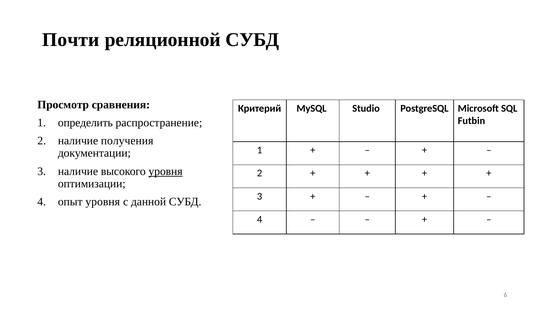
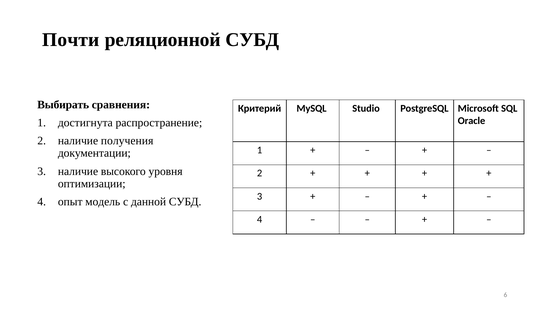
Просмотр: Просмотр -> Выбирать
Futbin: Futbin -> Oracle
определить: определить -> достигнута
уровня at (166, 171) underline: present -> none
опыт уровня: уровня -> модель
